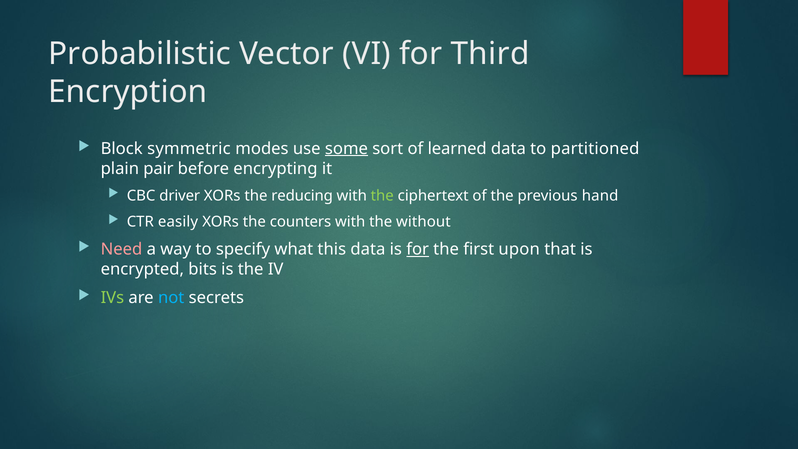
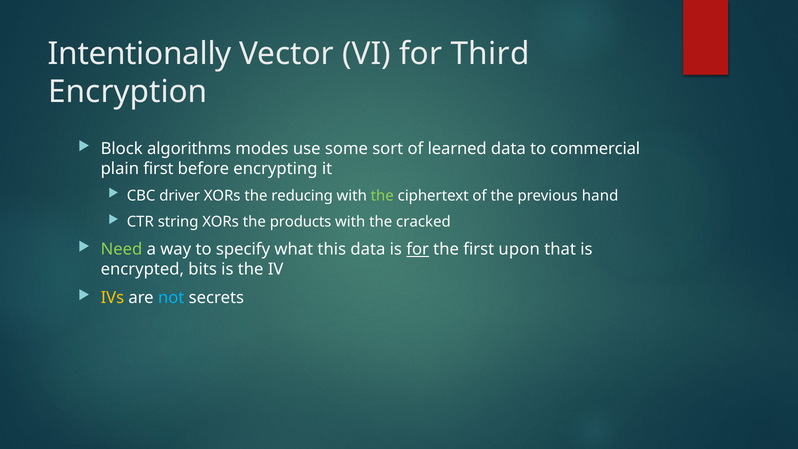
Probabilistic: Probabilistic -> Intentionally
symmetric: symmetric -> algorithms
some underline: present -> none
partitioned: partitioned -> commercial
plain pair: pair -> first
easily: easily -> string
counters: counters -> products
without: without -> cracked
Need colour: pink -> light green
IVs colour: light green -> yellow
